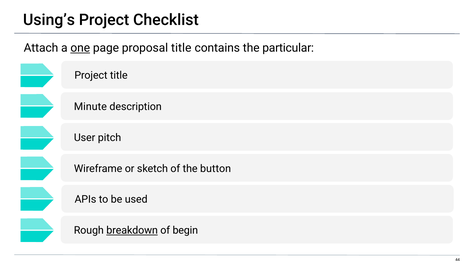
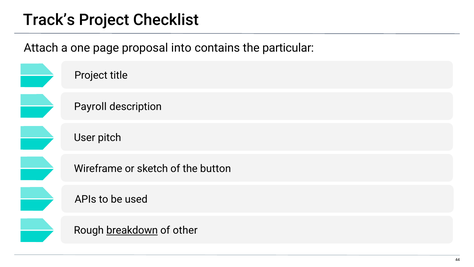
Using’s: Using’s -> Track’s
one underline: present -> none
proposal title: title -> into
Minute: Minute -> Payroll
begin: begin -> other
